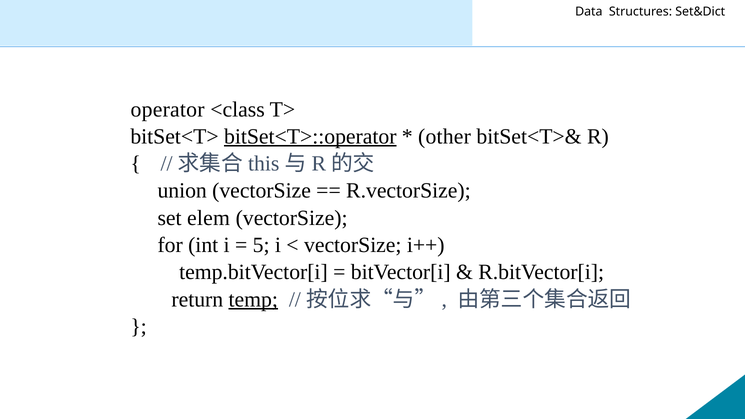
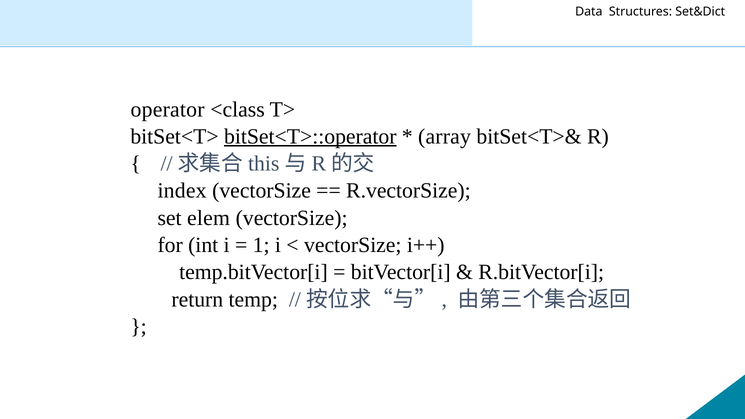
other: other -> array
union: union -> index
5: 5 -> 1
temp underline: present -> none
